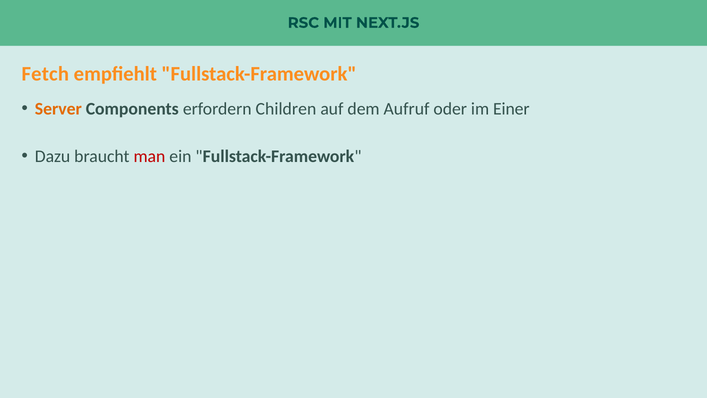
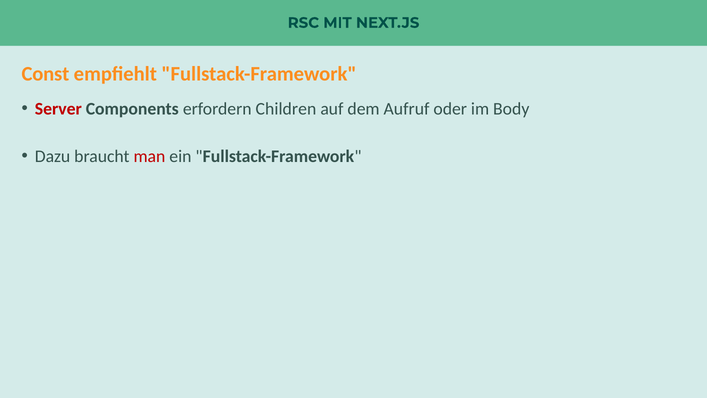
Fetch: Fetch -> Const
Server colour: orange -> red
Einer: Einer -> Body
